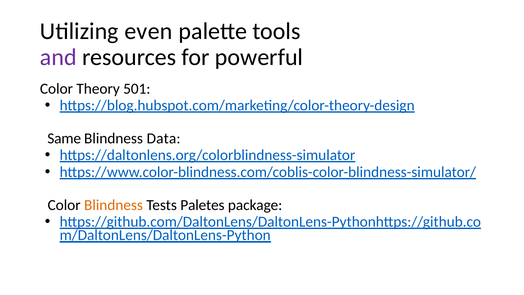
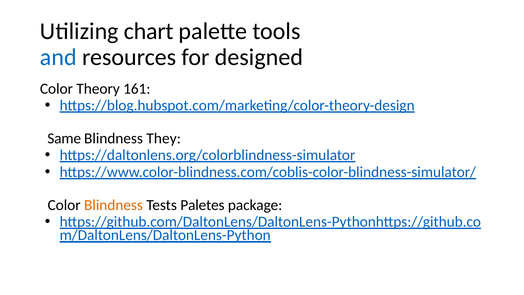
even: even -> chart
and colour: purple -> blue
powerful: powerful -> designed
501: 501 -> 161
Data: Data -> They
